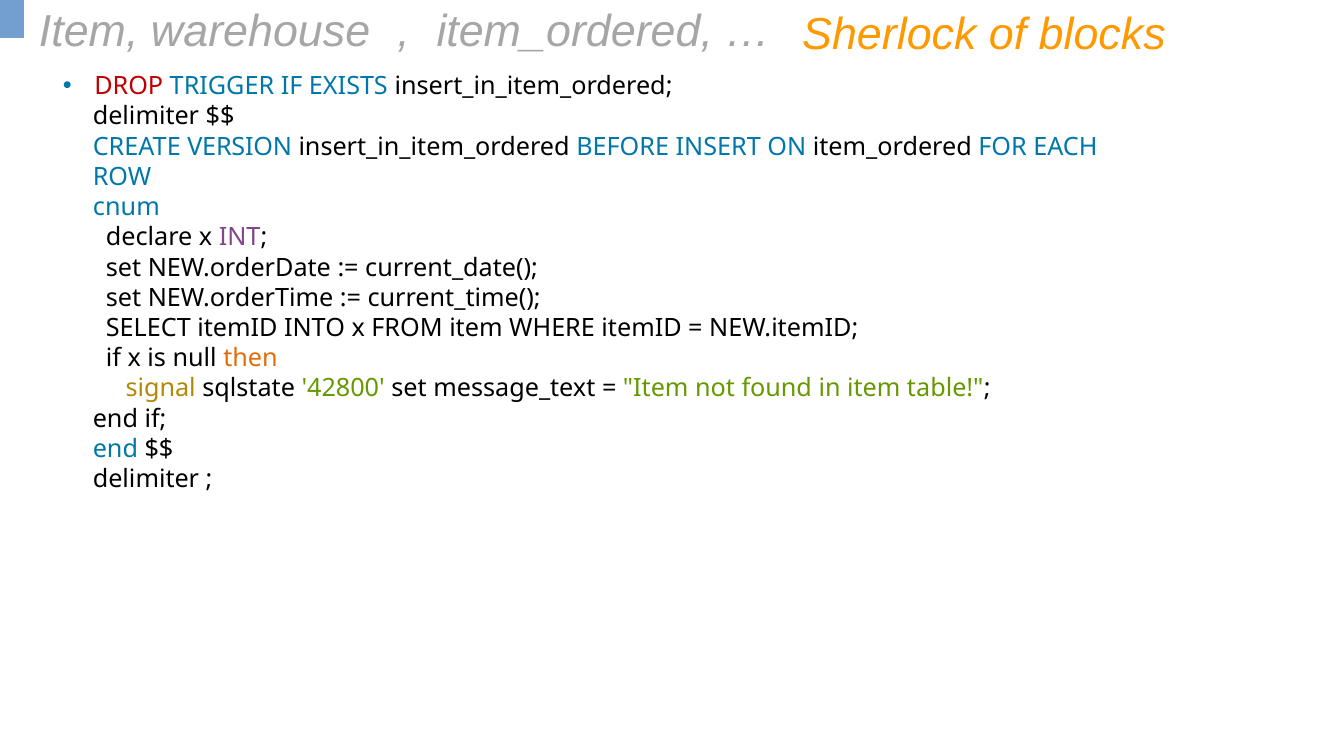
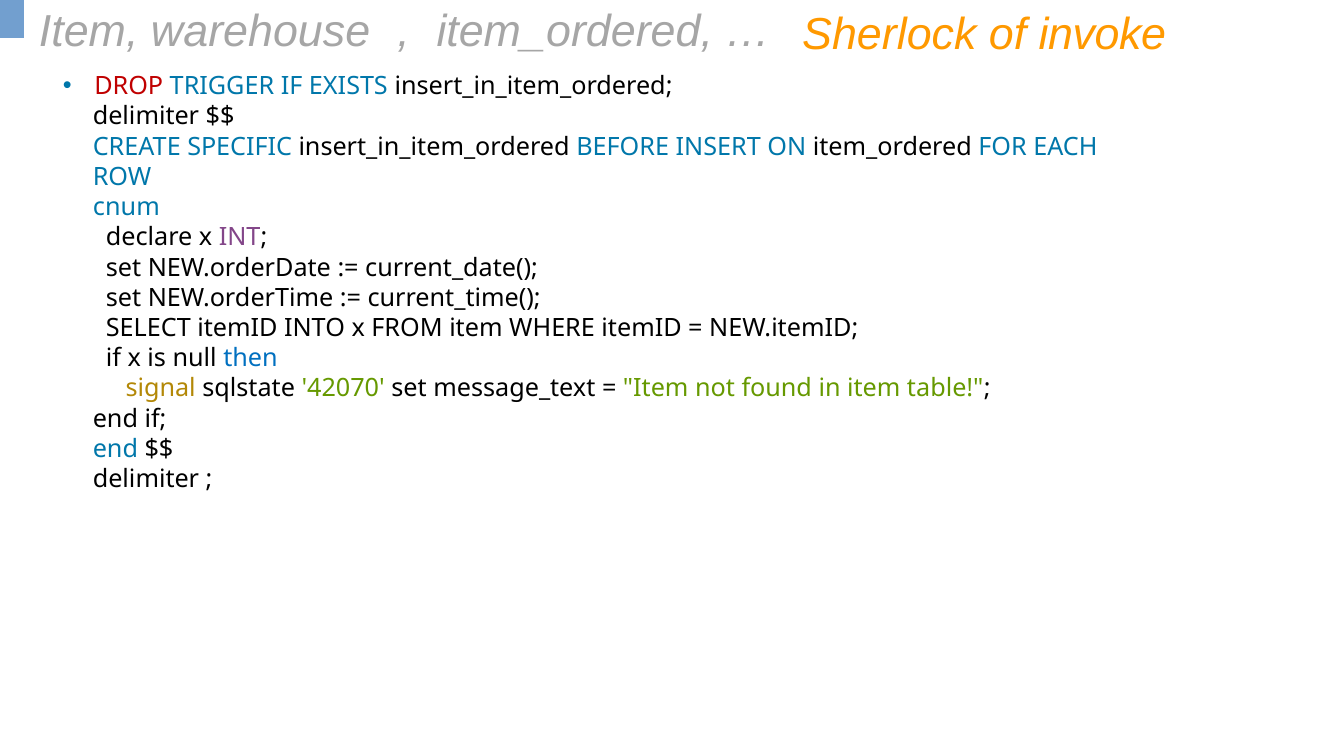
blocks: blocks -> invoke
VERSION: VERSION -> SPECIFIC
then colour: orange -> blue
42800: 42800 -> 42070
